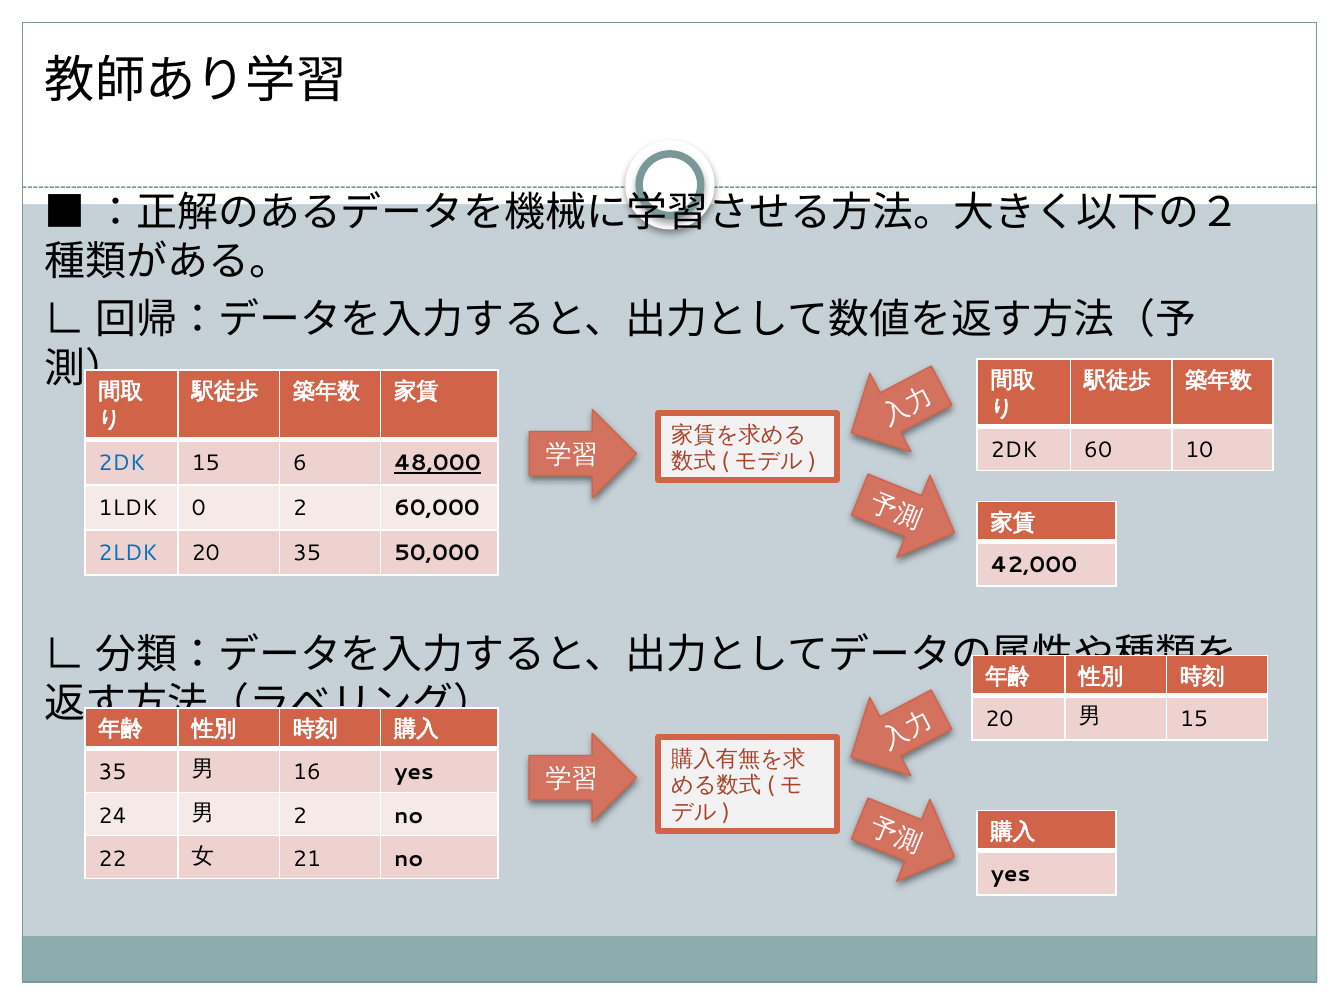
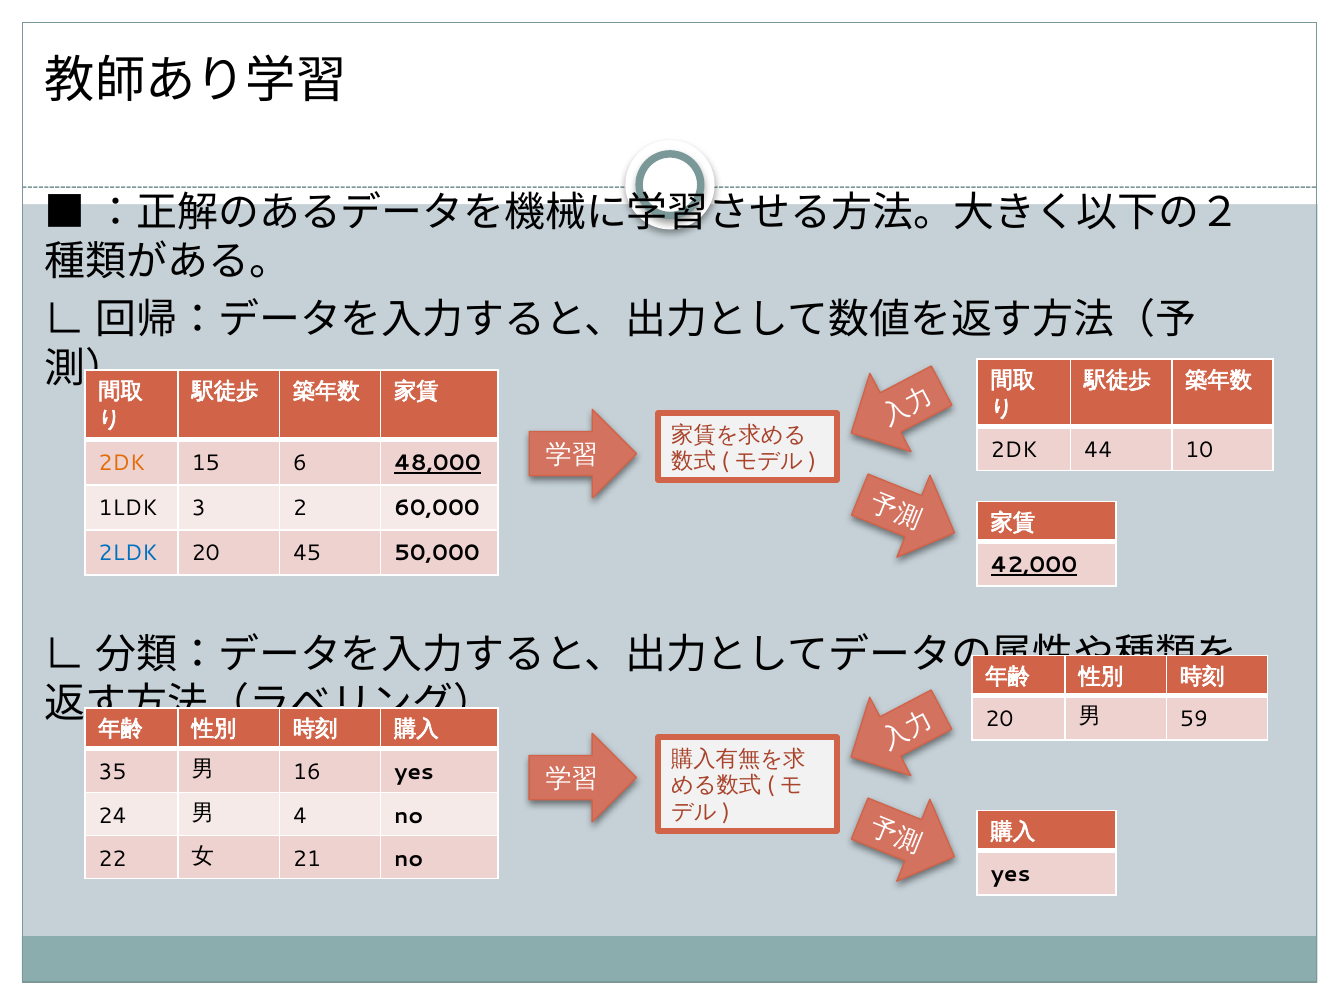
60: 60 -> 44
2DK at (122, 464) colour: blue -> orange
0: 0 -> 3
20 35: 35 -> 45
42,000 underline: none -> present
15 at (1194, 720): 15 -> 59
2 at (300, 816): 2 -> 4
